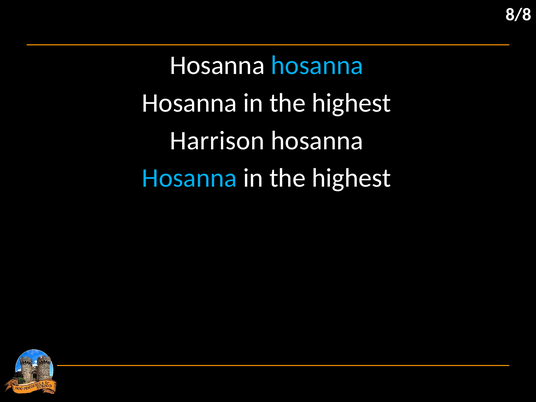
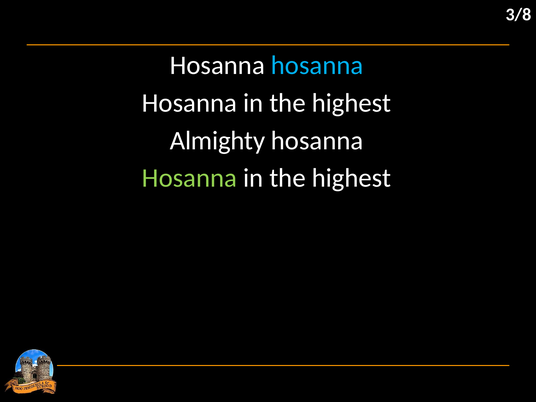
8/8: 8/8 -> 3/8
Harrison: Harrison -> Almighty
Hosanna at (190, 178) colour: light blue -> light green
